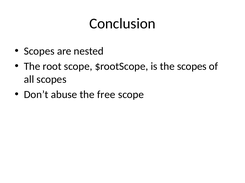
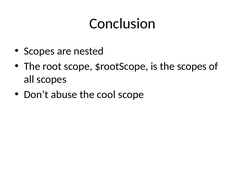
free: free -> cool
